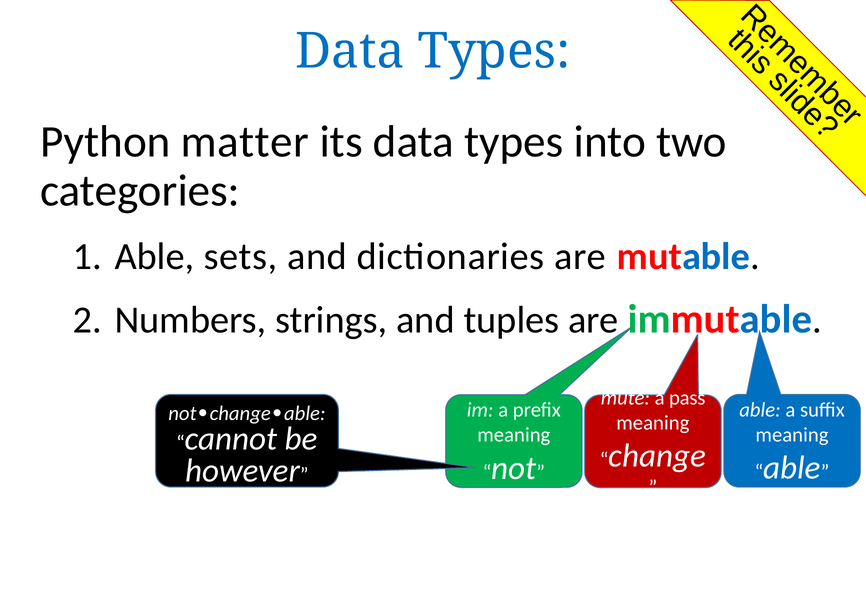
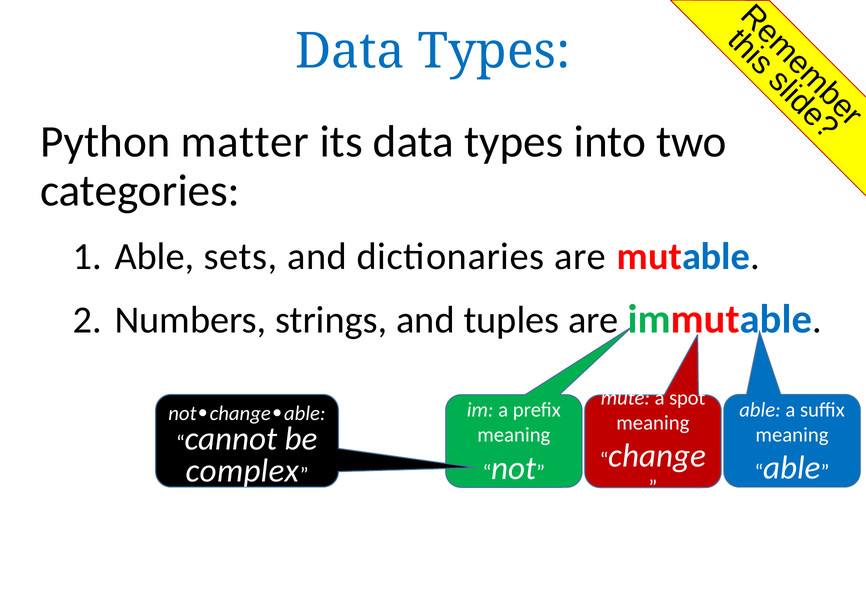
pass: pass -> spot
however: however -> complex
